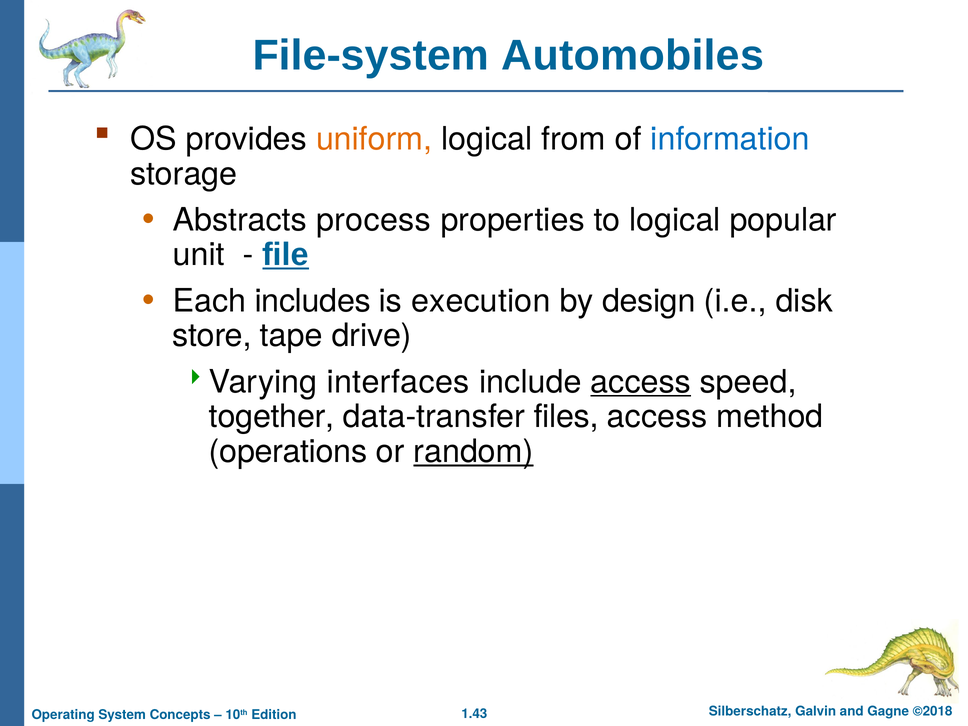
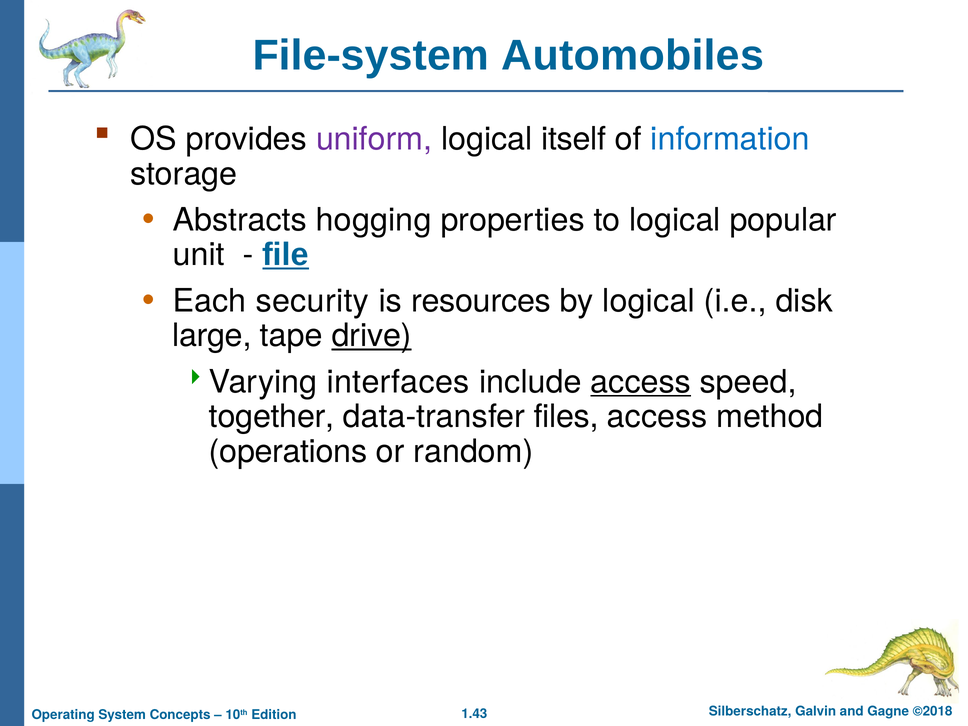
uniform colour: orange -> purple
from: from -> itself
process: process -> hogging
includes: includes -> security
execution: execution -> resources
by design: design -> logical
store: store -> large
drive underline: none -> present
random underline: present -> none
